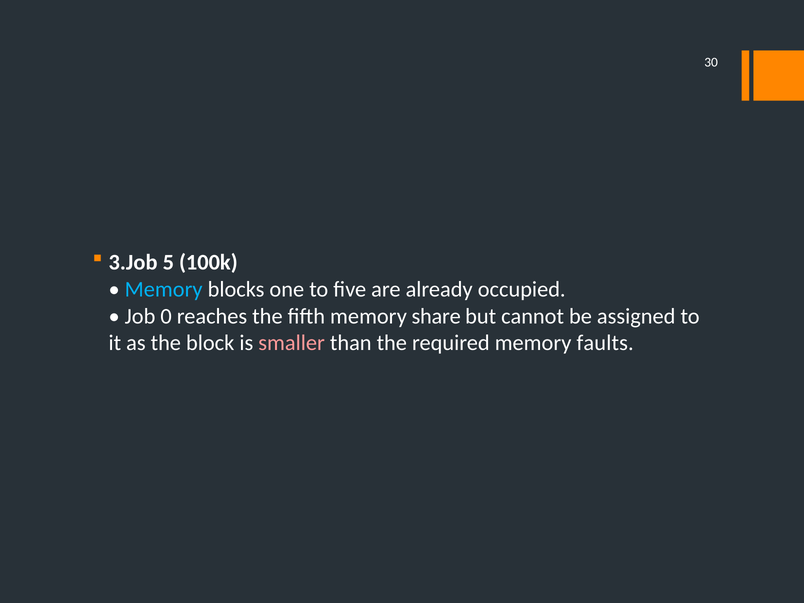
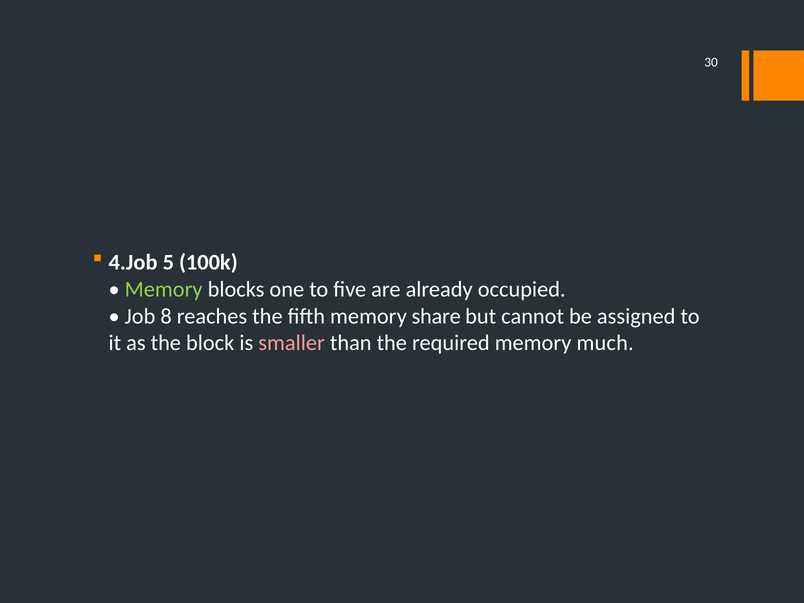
3.Job: 3.Job -> 4.Job
Memory at (164, 289) colour: light blue -> light green
0: 0 -> 8
faults: faults -> much
